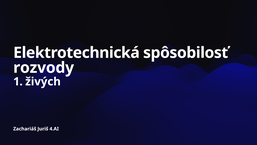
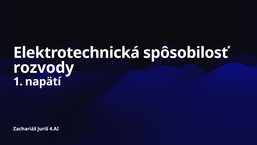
živých: živých -> napätí
